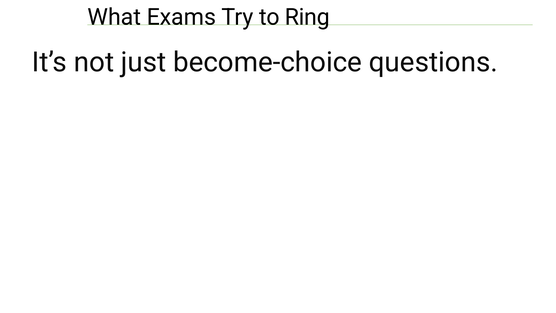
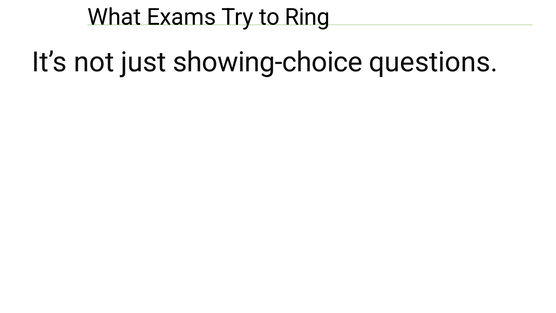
become-choice: become-choice -> showing-choice
